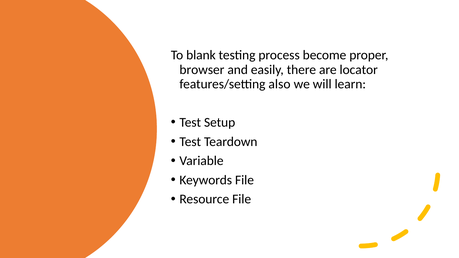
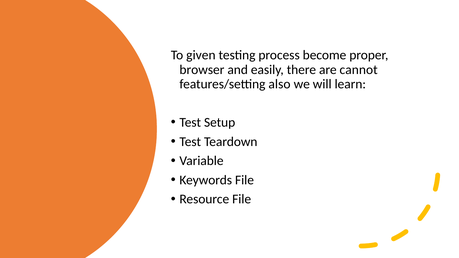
blank: blank -> given
locator: locator -> cannot
